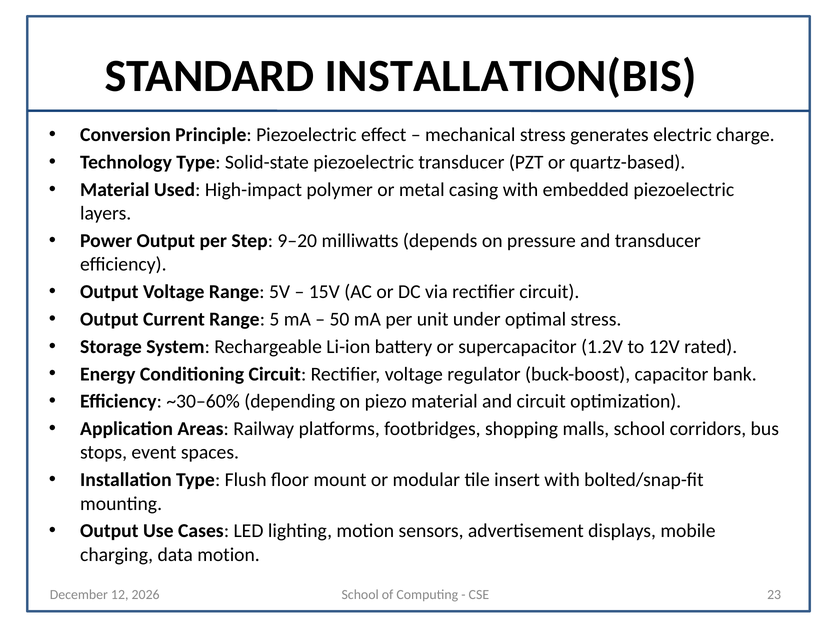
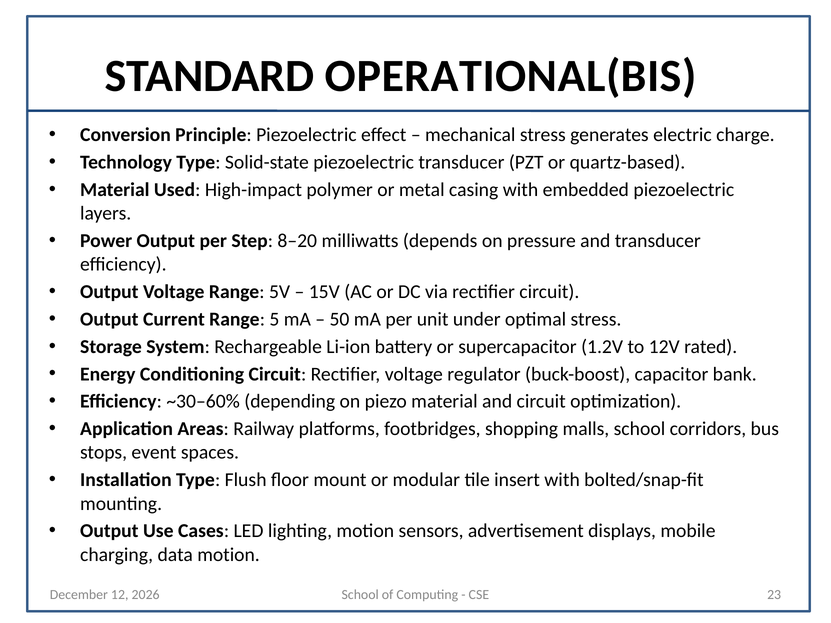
INSTALLATION(BIS: INSTALLATION(BIS -> OPERATIONAL(BIS
9–20: 9–20 -> 8–20
